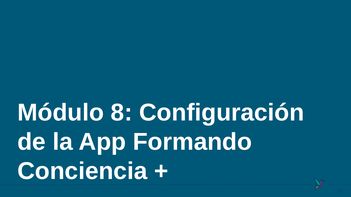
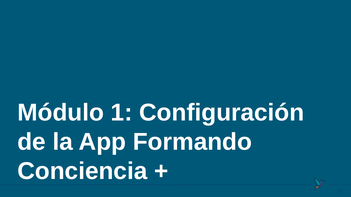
8: 8 -> 1
